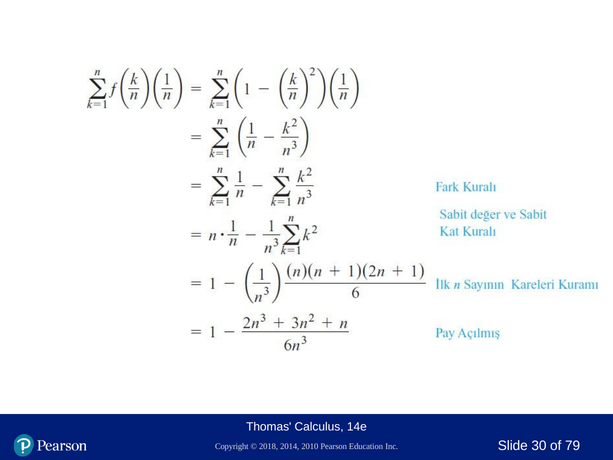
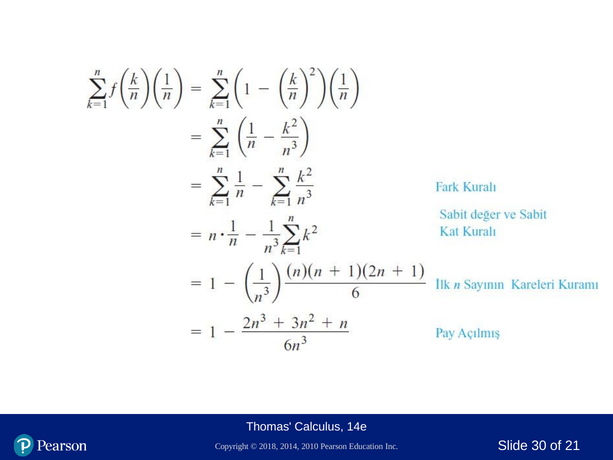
79: 79 -> 21
